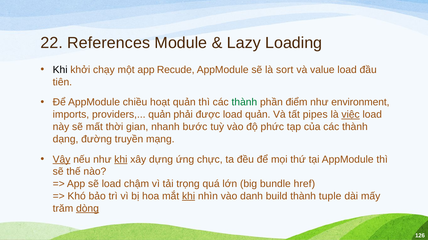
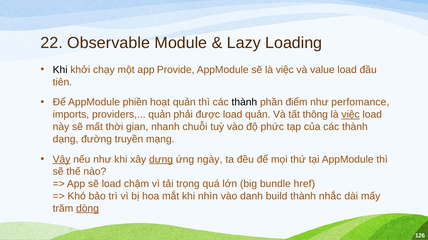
References: References -> Observable
Recude: Recude -> Provide
sẽ là sort: sort -> việc
chiều: chiều -> phiền
thành at (244, 103) colour: green -> black
environment: environment -> perfomance
pipes: pipes -> thông
bước: bước -> chuỗi
khi at (121, 160) underline: present -> none
dựng underline: none -> present
chực: chực -> ngày
khi at (189, 197) underline: present -> none
tuple: tuple -> nhắc
